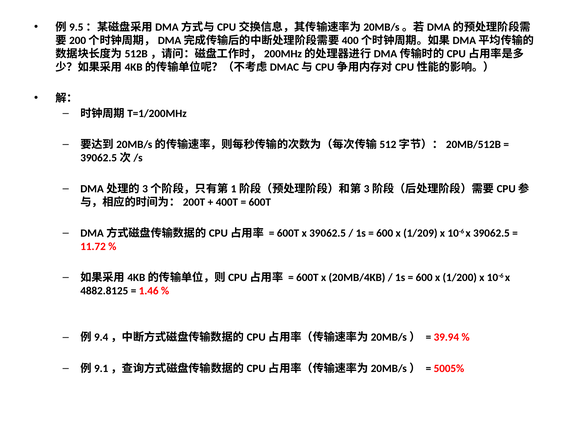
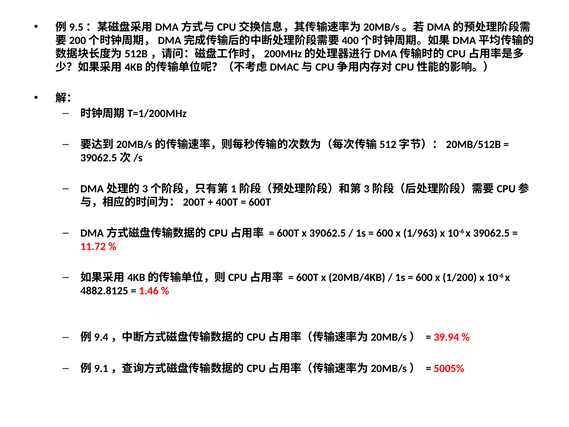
1/209: 1/209 -> 1/963
